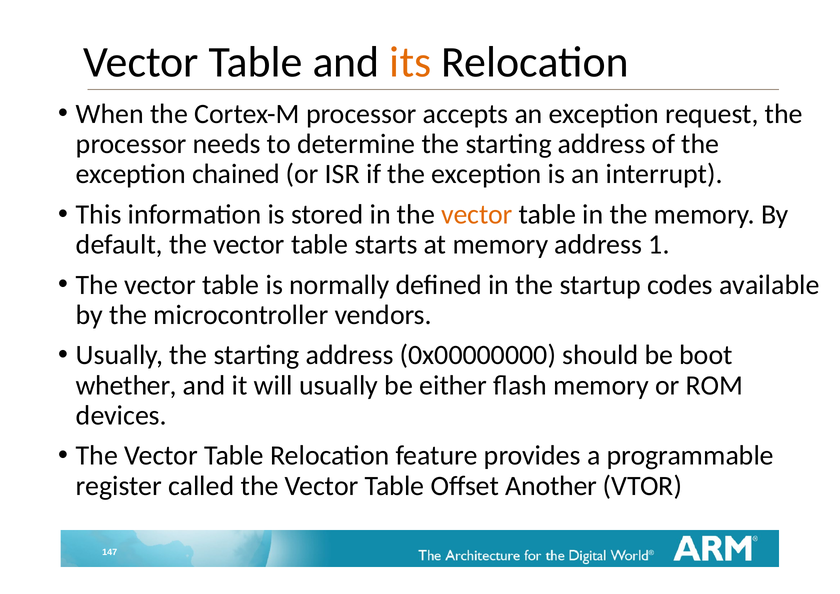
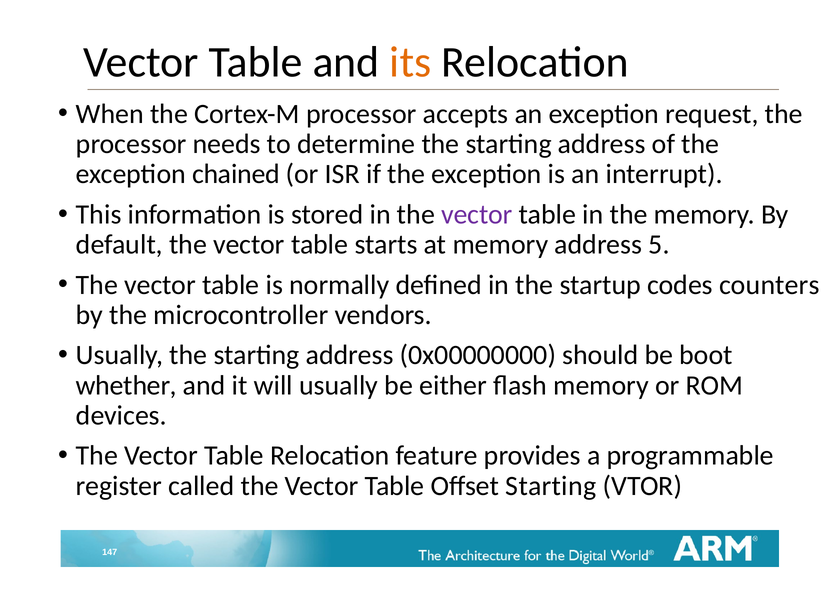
vector at (477, 214) colour: orange -> purple
1: 1 -> 5
available: available -> counters
Offset Another: Another -> Starting
